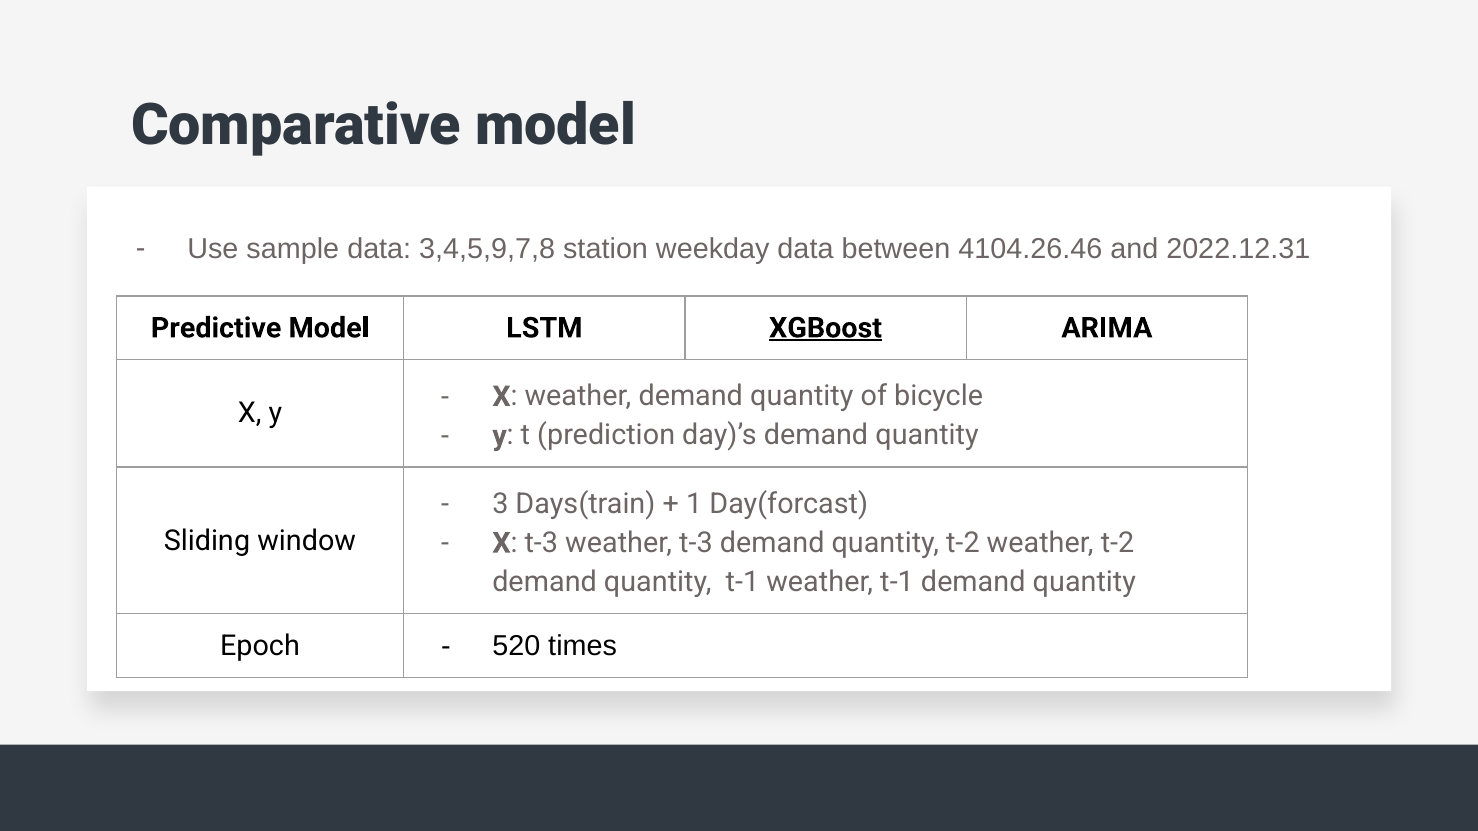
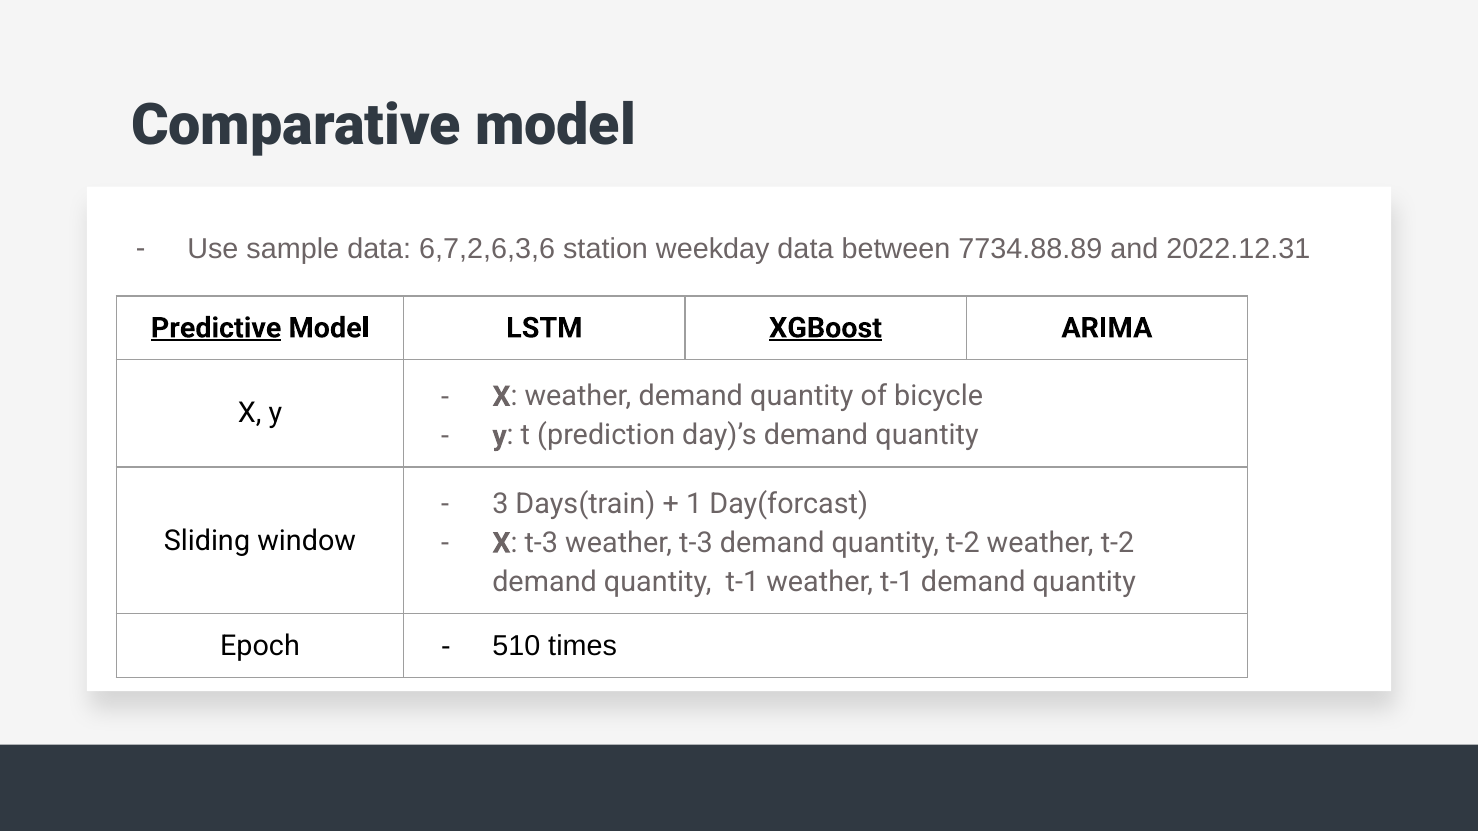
3,4,5,9,7,8: 3,4,5,9,7,8 -> 6,7,2,6,3,6
4104.26.46: 4104.26.46 -> 7734.88.89
Predictive underline: none -> present
520: 520 -> 510
